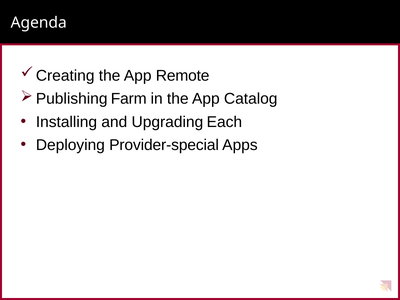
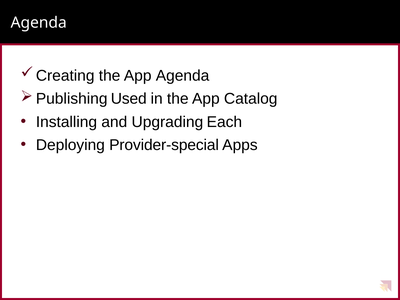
App Remote: Remote -> Agenda
Farm: Farm -> Used
